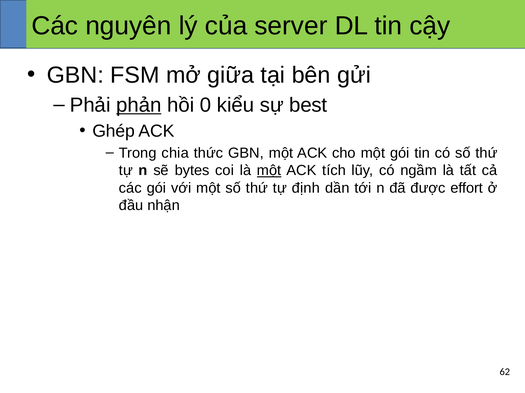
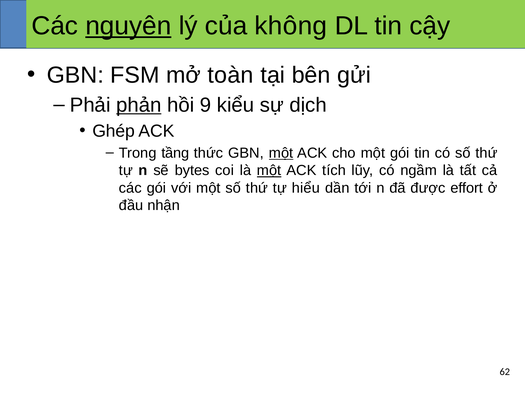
nguyên underline: none -> present
server: server -> không
giữa: giữa -> toàn
0: 0 -> 9
best: best -> dịch
chia: chia -> tầng
một at (281, 153) underline: none -> present
định: định -> hiểu
